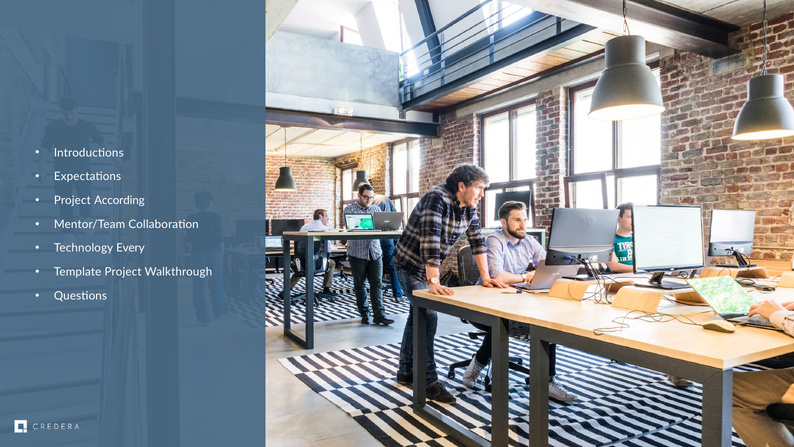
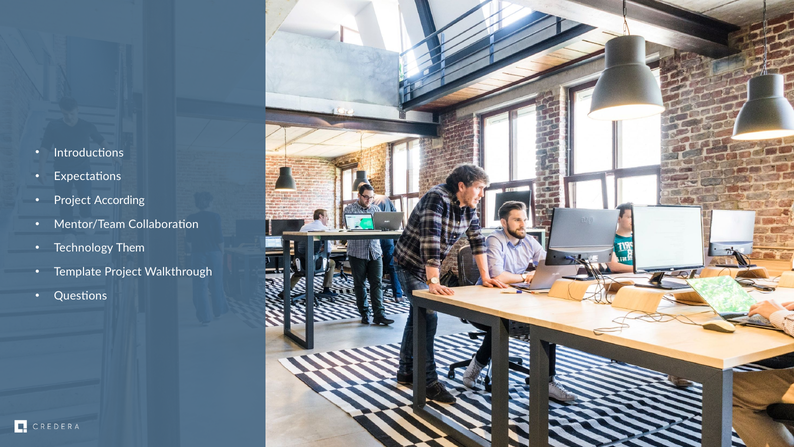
Every: Every -> Them
